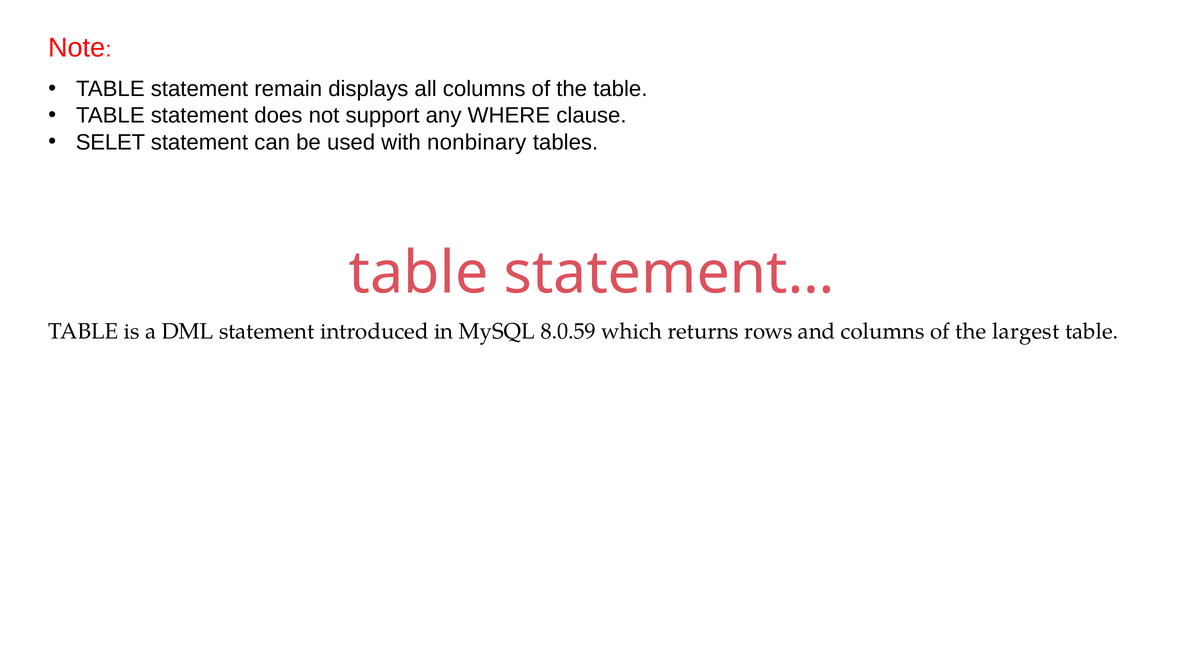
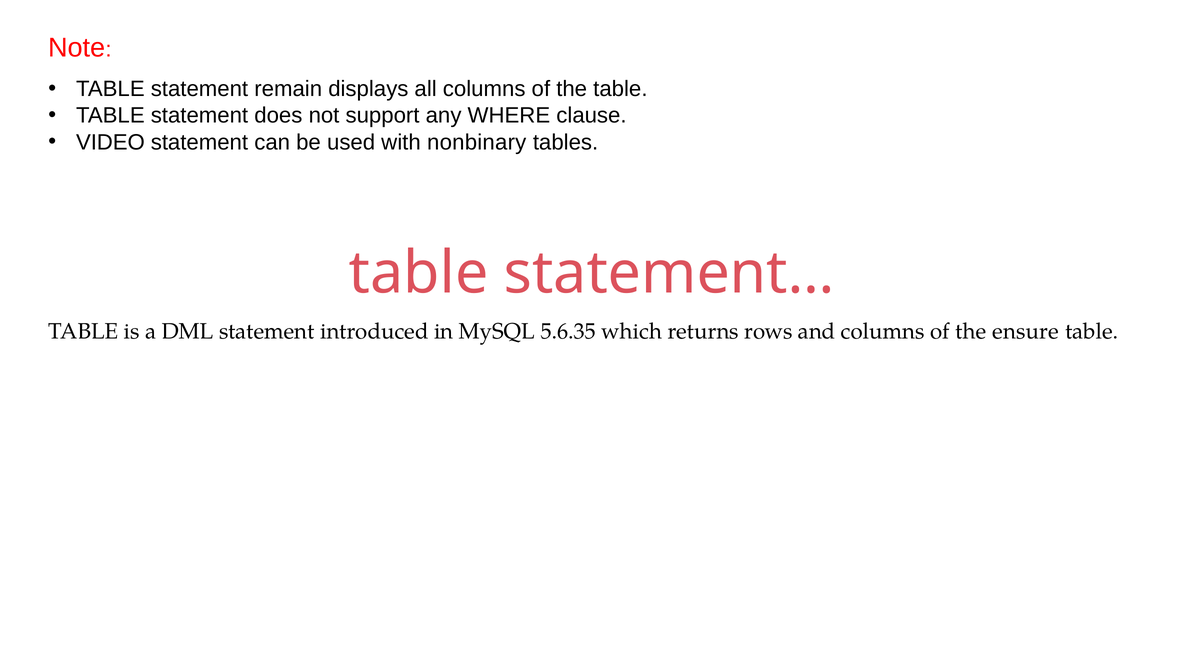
SELET: SELET -> VIDEO
8.0.59: 8.0.59 -> 5.6.35
largest: largest -> ensure
